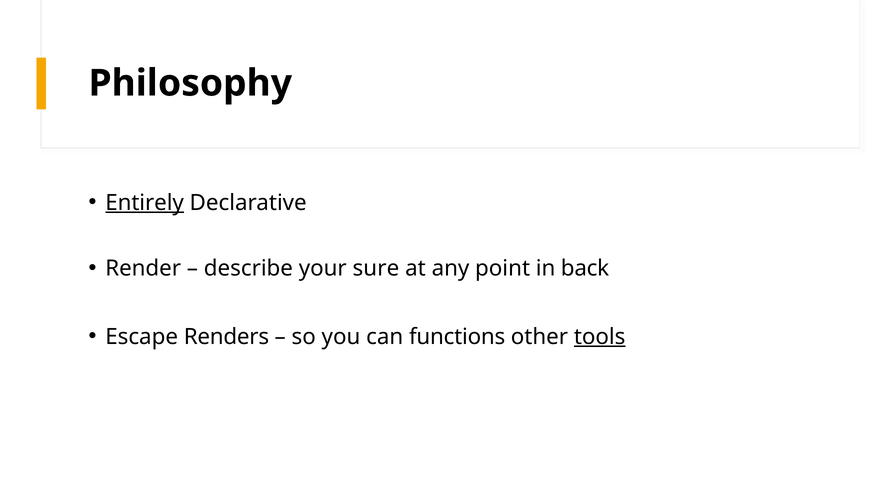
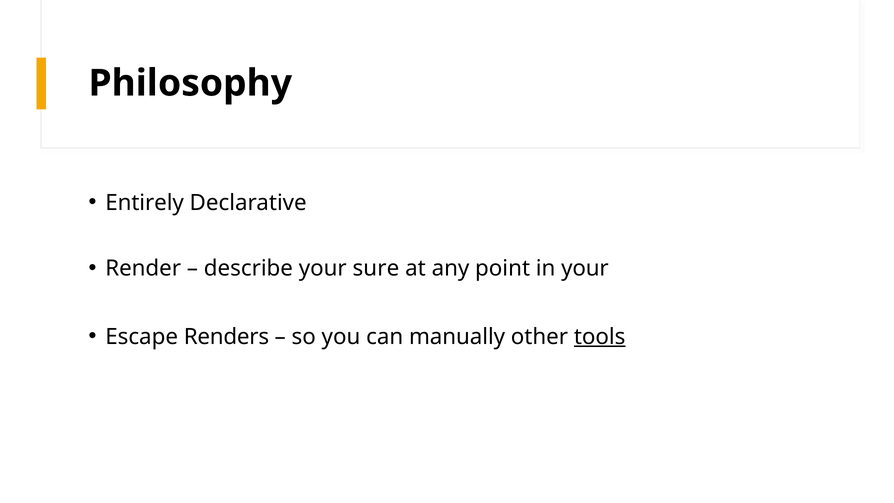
Entirely underline: present -> none
in back: back -> your
functions: functions -> manually
